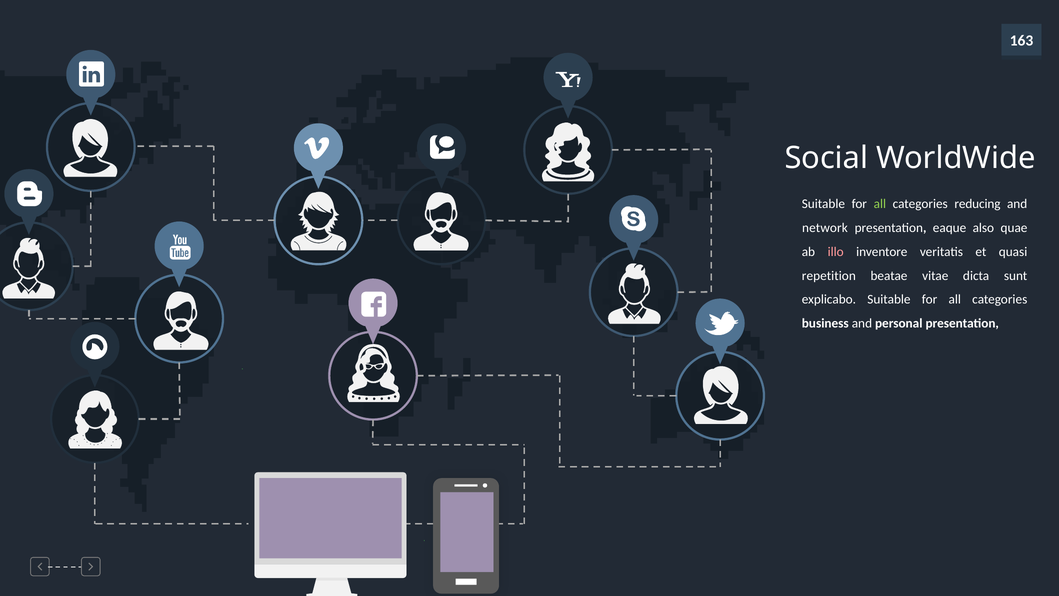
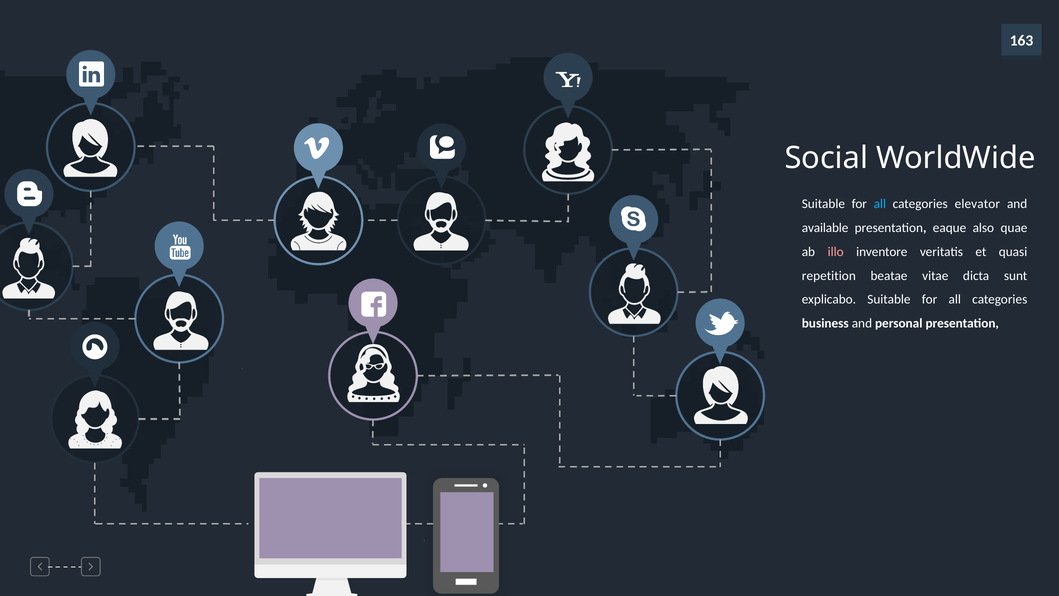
all at (880, 204) colour: light green -> light blue
reducing: reducing -> elevator
network: network -> available
